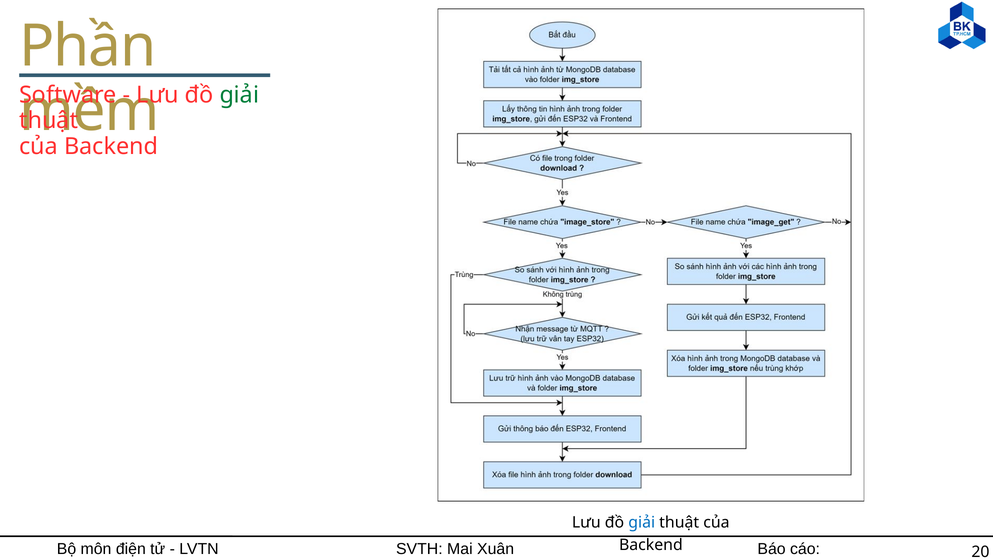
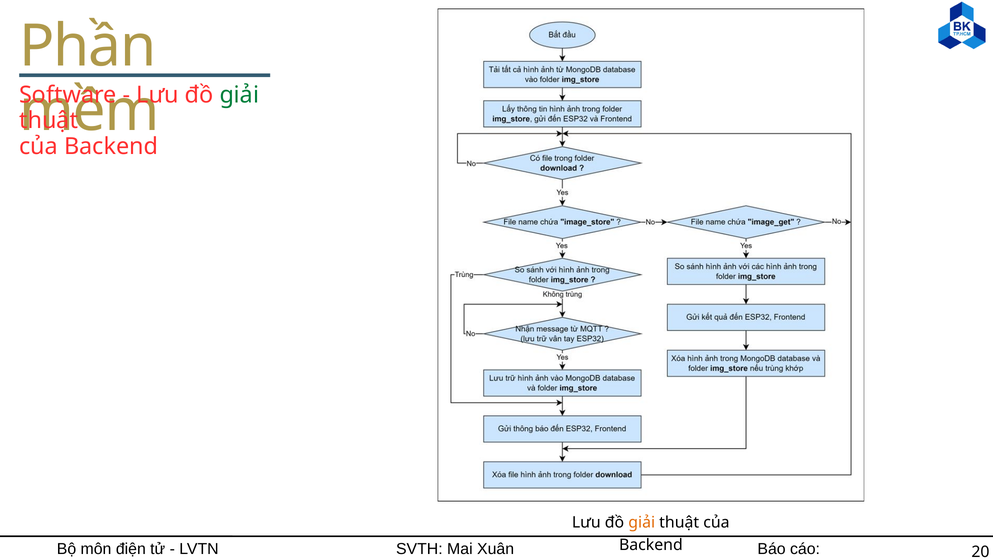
giải at (642, 522) colour: blue -> orange
